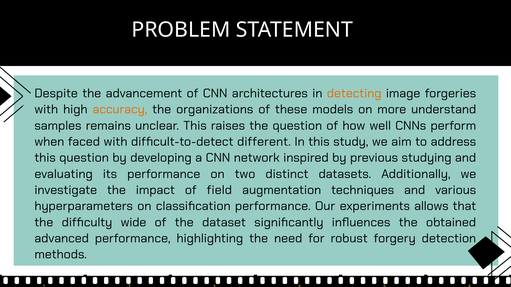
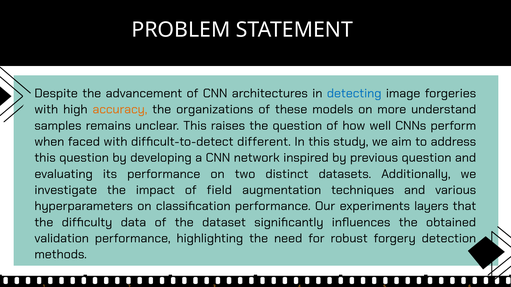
detecting colour: orange -> blue
previous studying: studying -> question
allows: allows -> layers
wide: wide -> data
advanced: advanced -> validation
